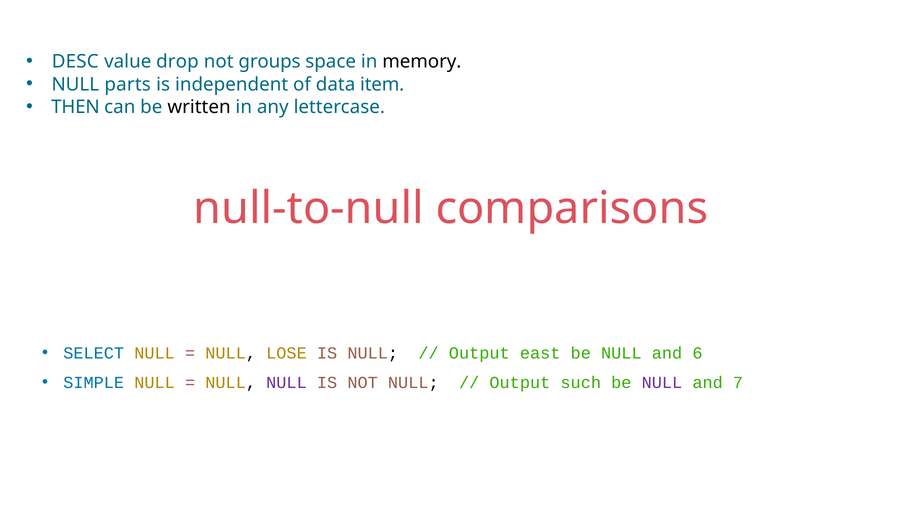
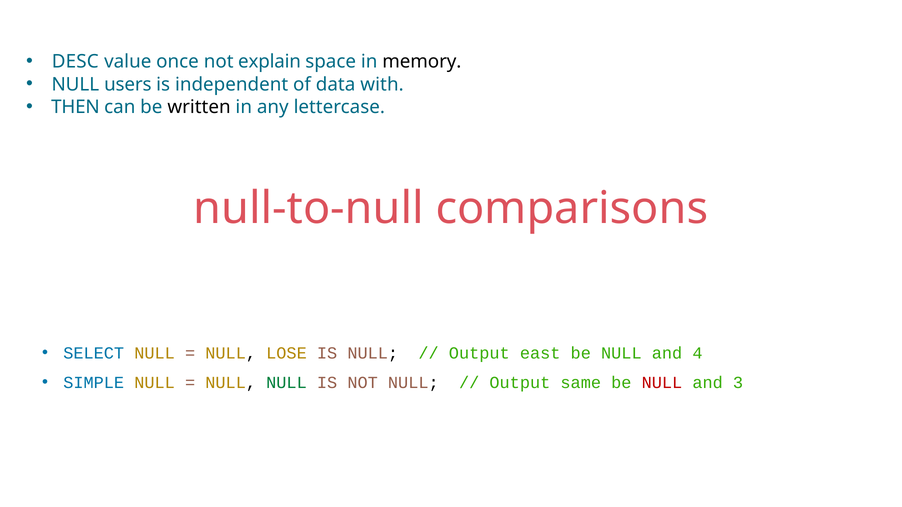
drop: drop -> once
groups: groups -> explain
parts: parts -> users
item: item -> with
6: 6 -> 4
NULL at (286, 383) colour: purple -> green
such: such -> same
NULL at (662, 383) colour: purple -> red
7: 7 -> 3
